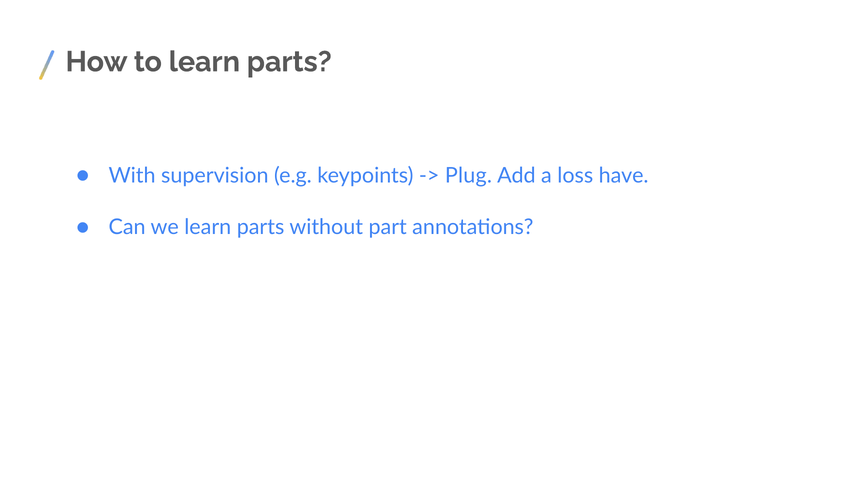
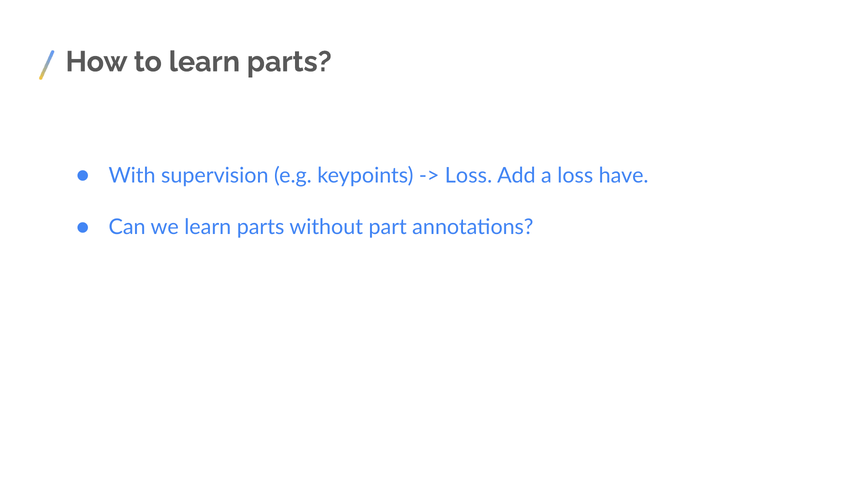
Plug at (468, 175): Plug -> Loss
